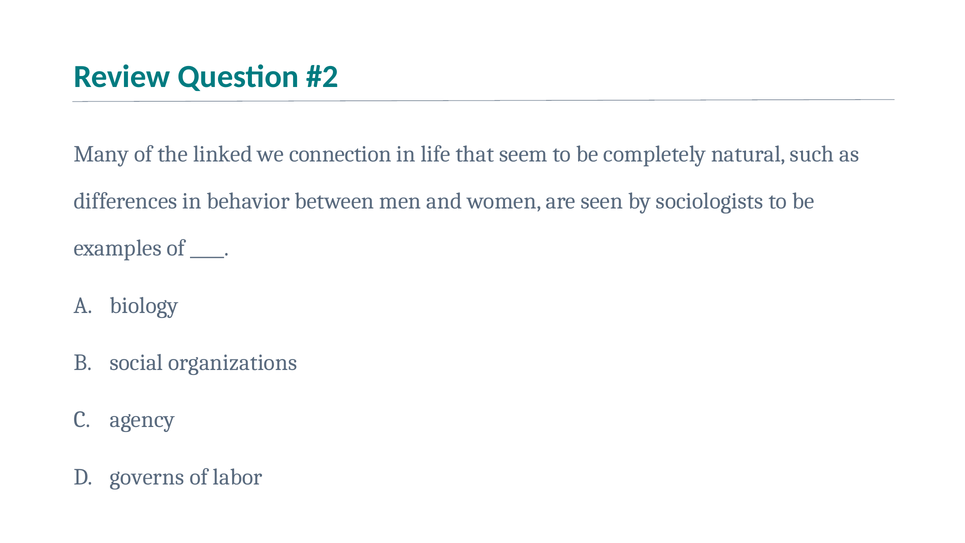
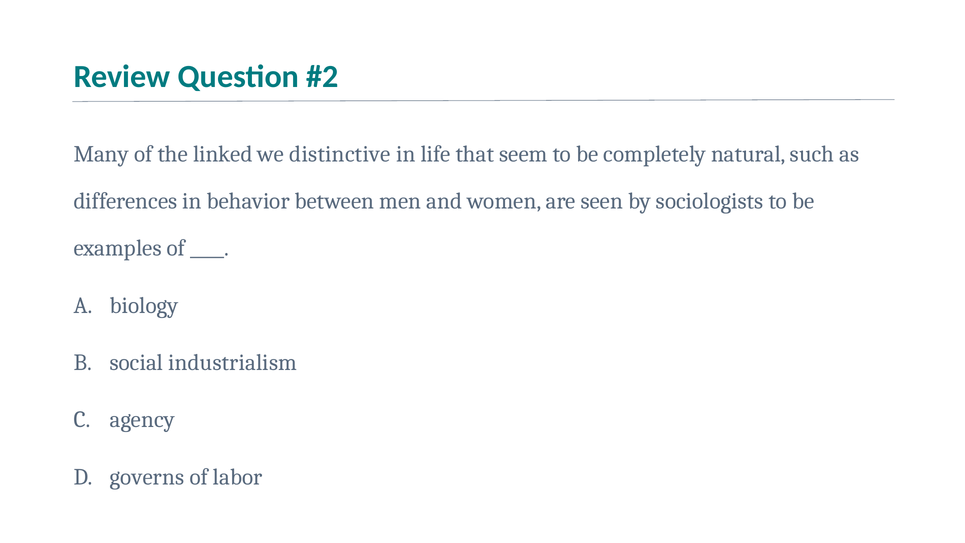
connection: connection -> distinctive
organizations: organizations -> industrialism
